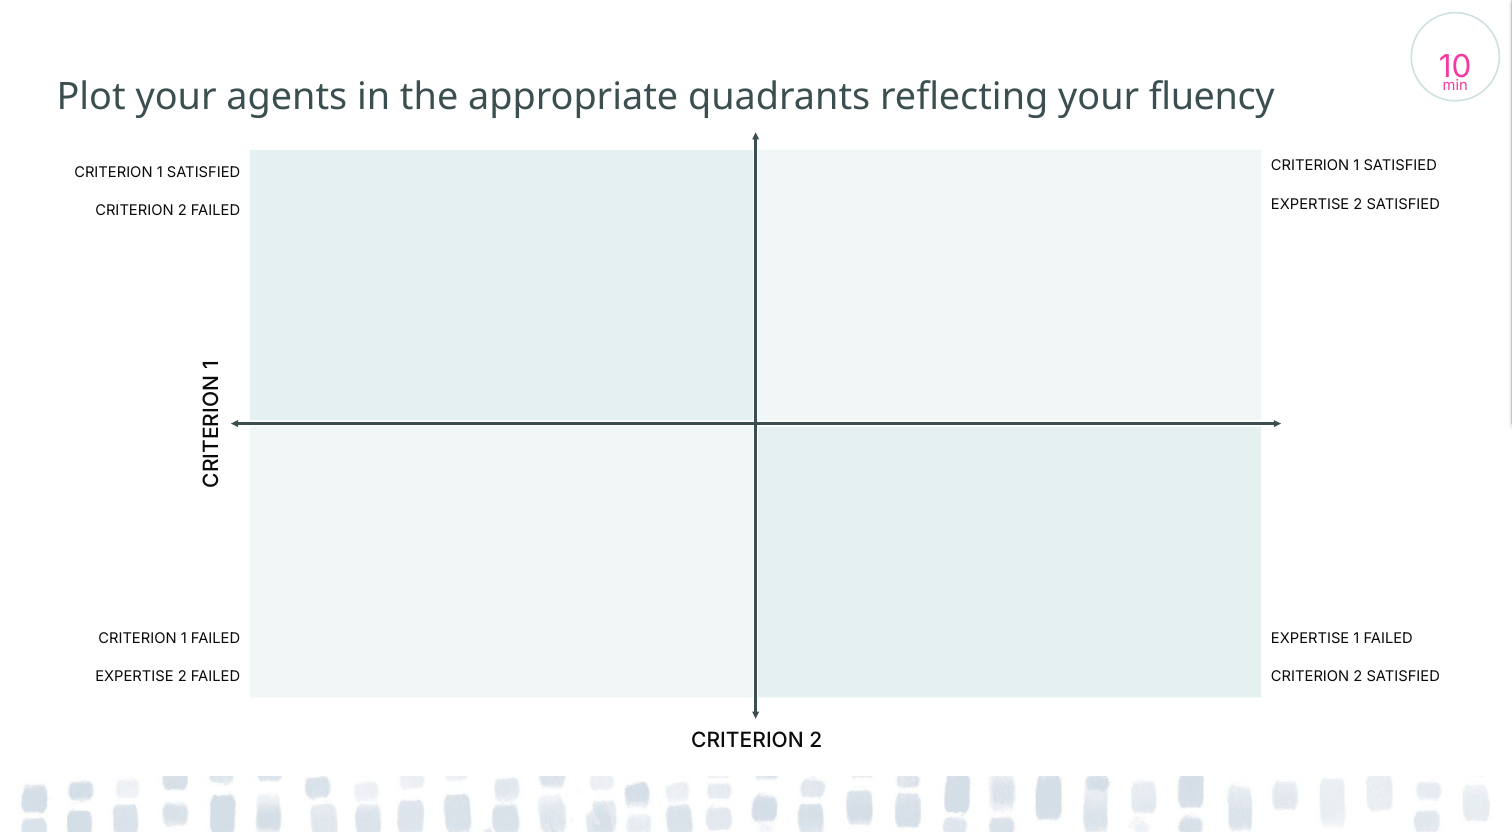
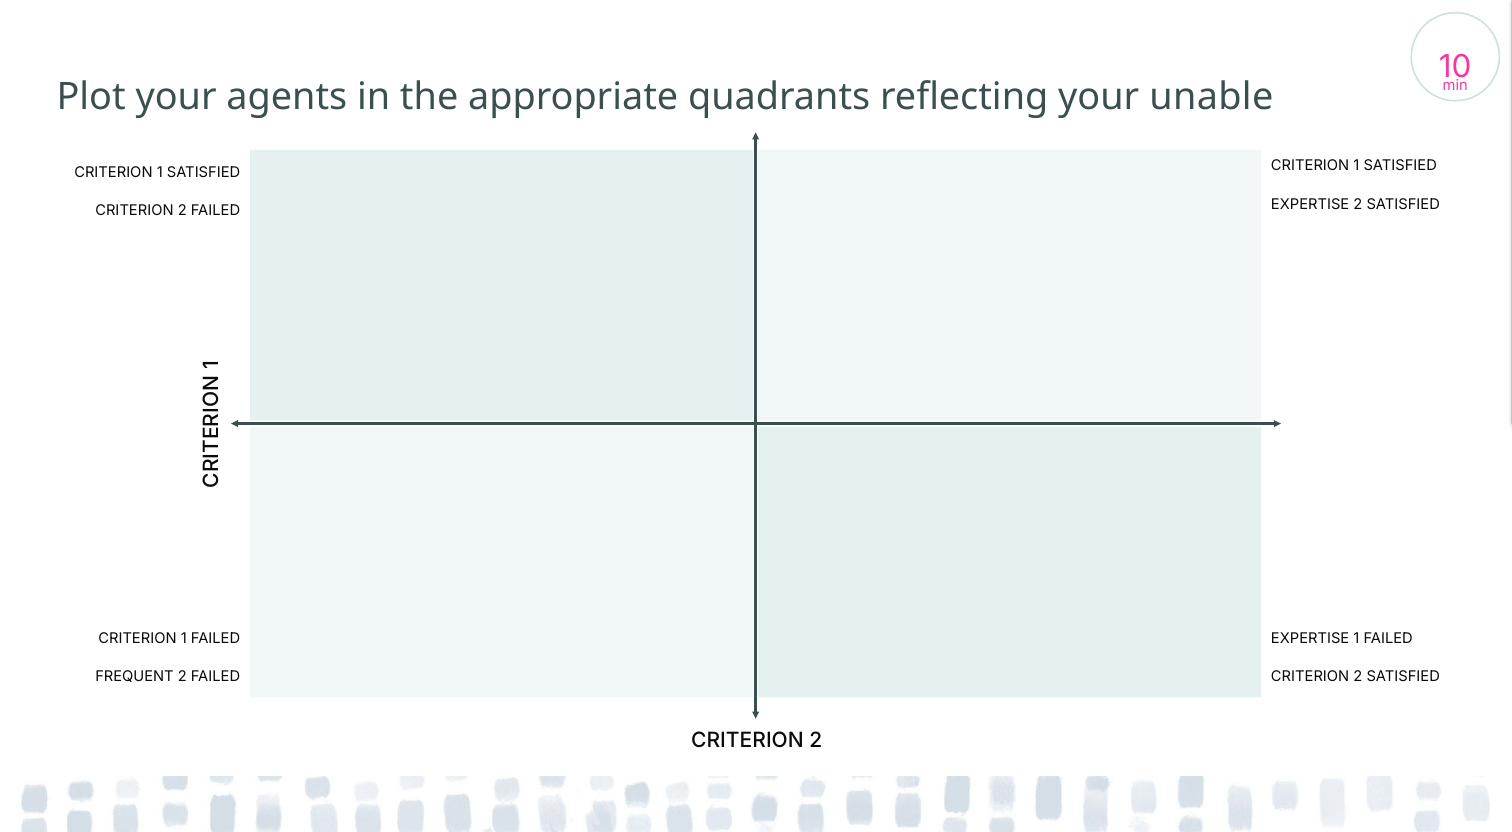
fluency: fluency -> unable
EXPERTISE at (134, 677): EXPERTISE -> FREQUENT
